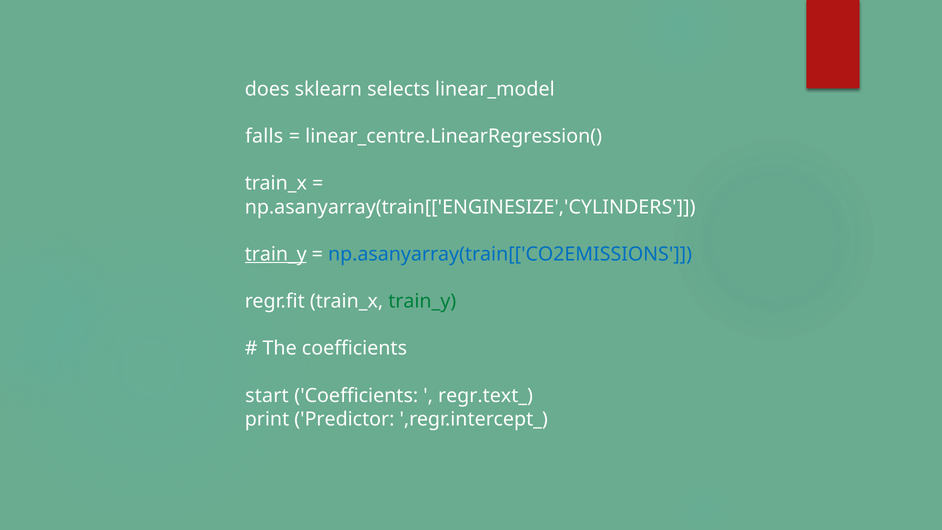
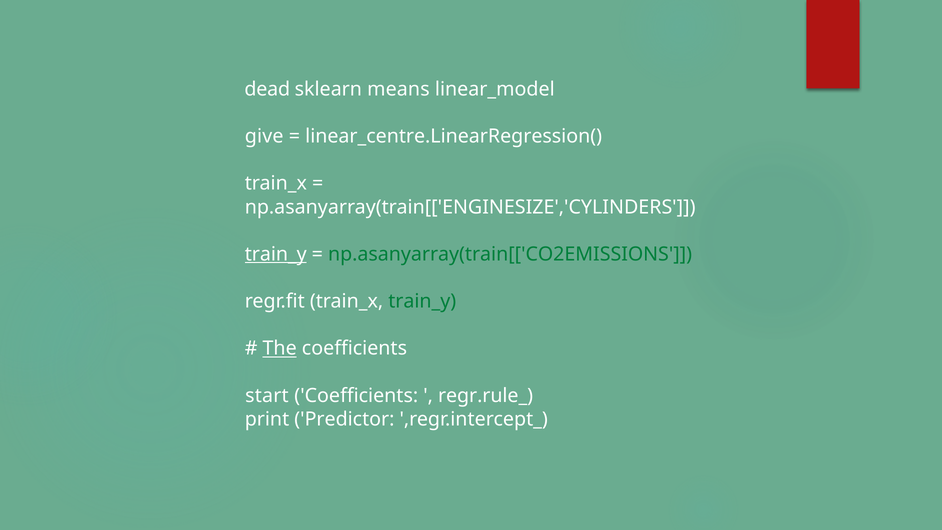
does: does -> dead
selects: selects -> means
falls: falls -> give
np.asanyarray(train[['CO2EMISSIONS colour: blue -> green
The underline: none -> present
regr.text_: regr.text_ -> regr.rule_
